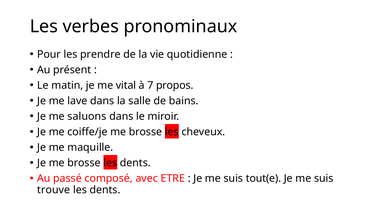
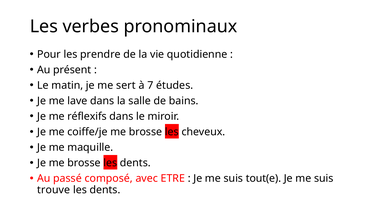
vital: vital -> sert
propos: propos -> études
saluons: saluons -> réflexifs
